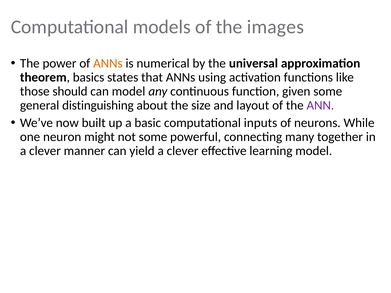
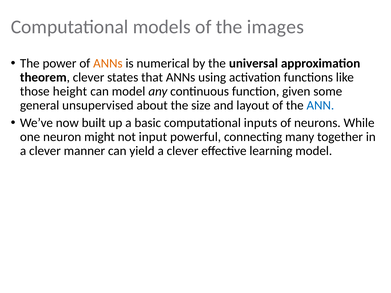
theorem basics: basics -> clever
should: should -> height
distinguishing: distinguishing -> unsupervised
ANN colour: purple -> blue
not some: some -> input
